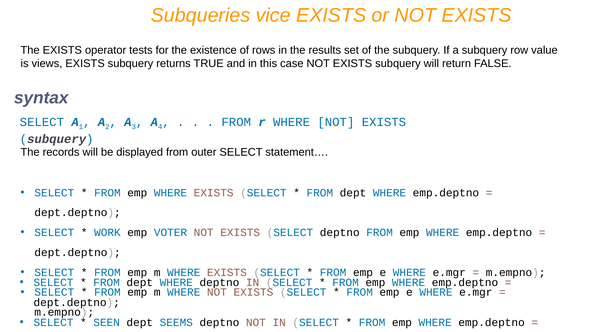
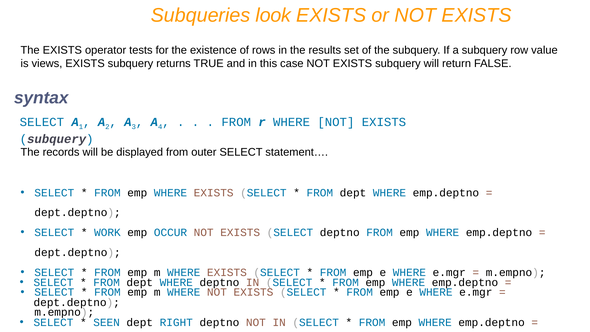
vice: vice -> look
VOTER: VOTER -> OCCUR
SEEMS: SEEMS -> RIGHT
